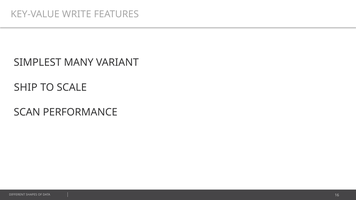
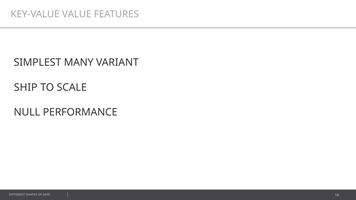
WRITE: WRITE -> VALUE
SCAN: SCAN -> NULL
